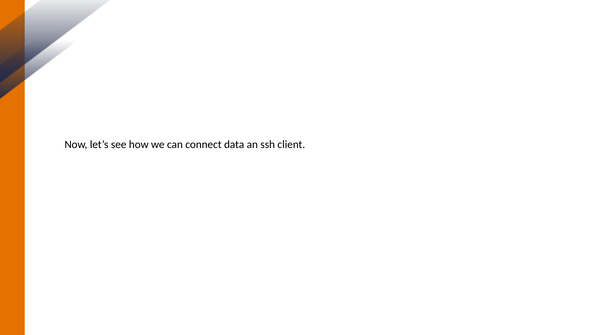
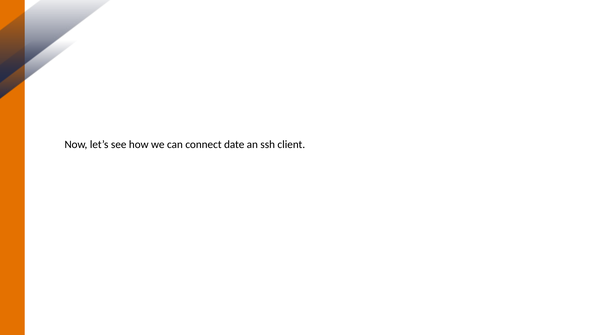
data: data -> date
